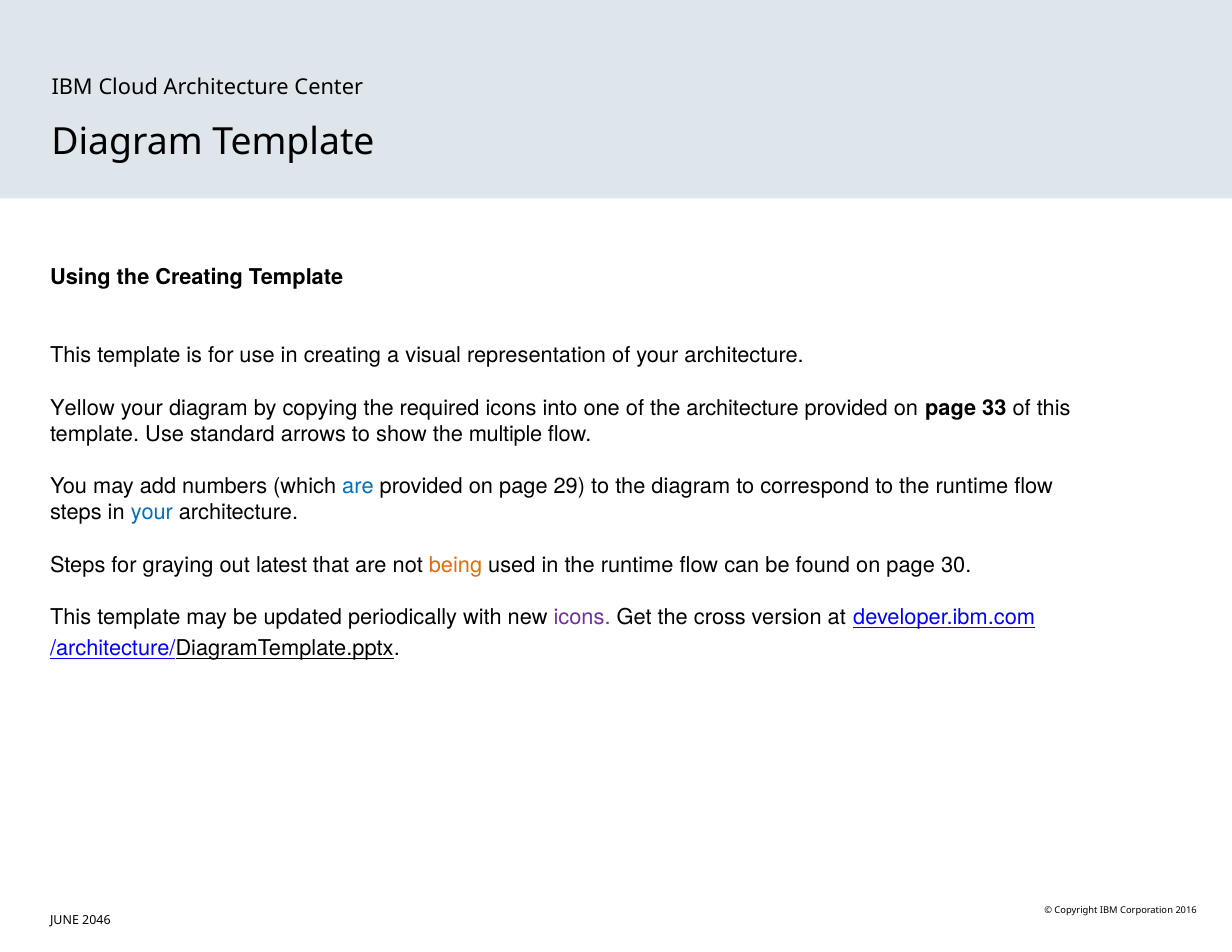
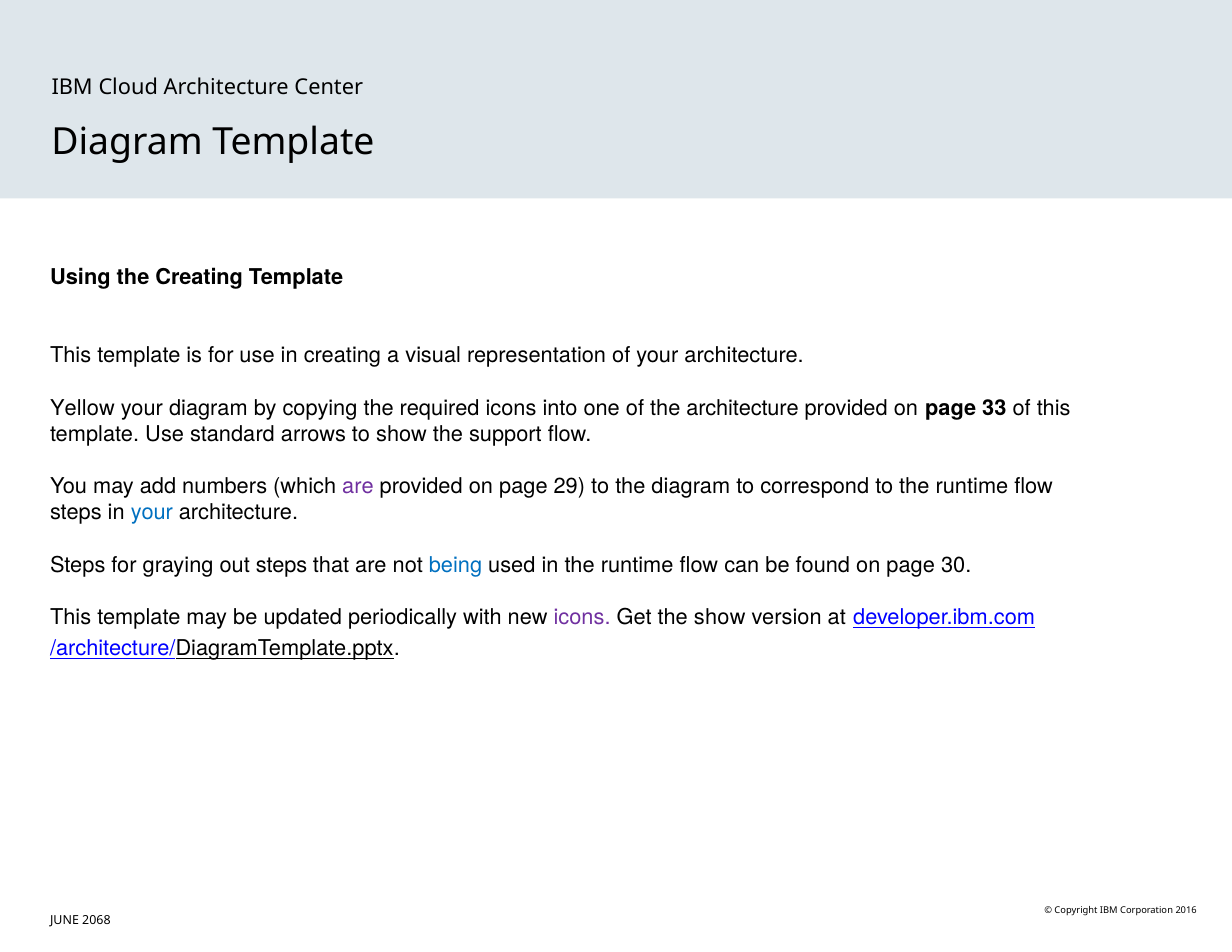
multiple: multiple -> support
are at (358, 487) colour: blue -> purple
out latest: latest -> steps
being colour: orange -> blue
the cross: cross -> show
2046: 2046 -> 2068
